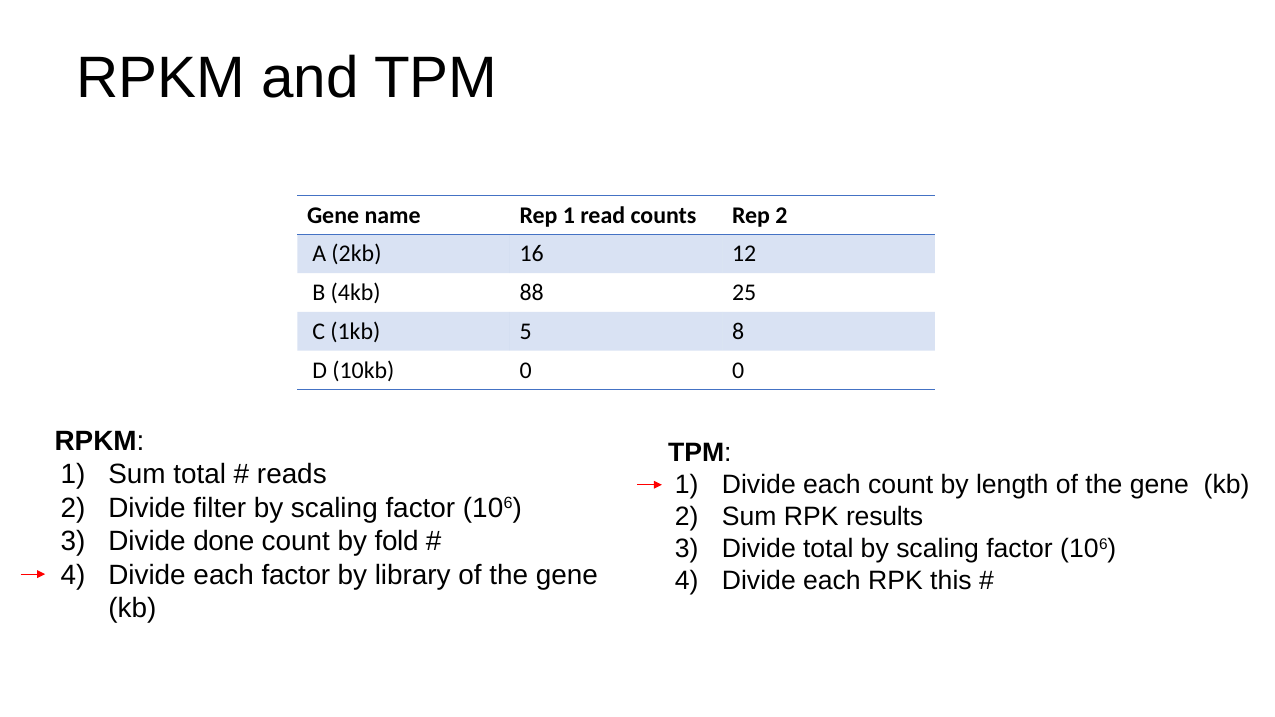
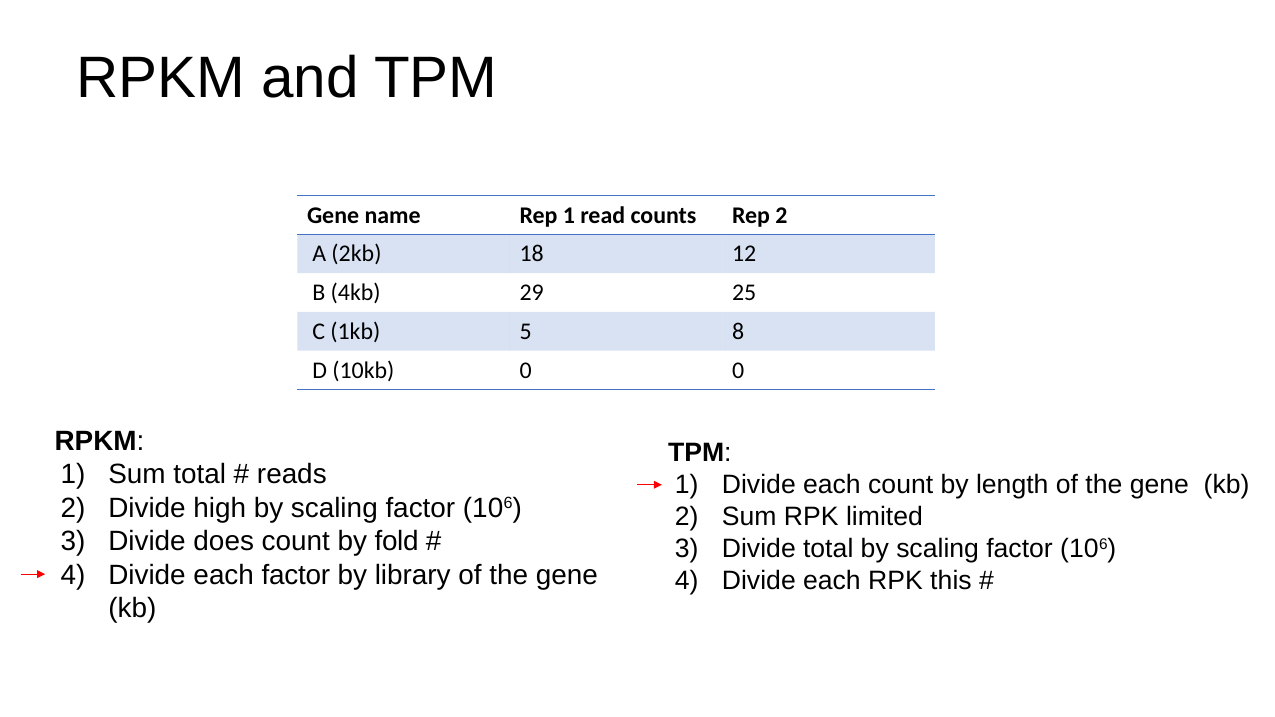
16: 16 -> 18
88: 88 -> 29
filter: filter -> high
results: results -> limited
done: done -> does
